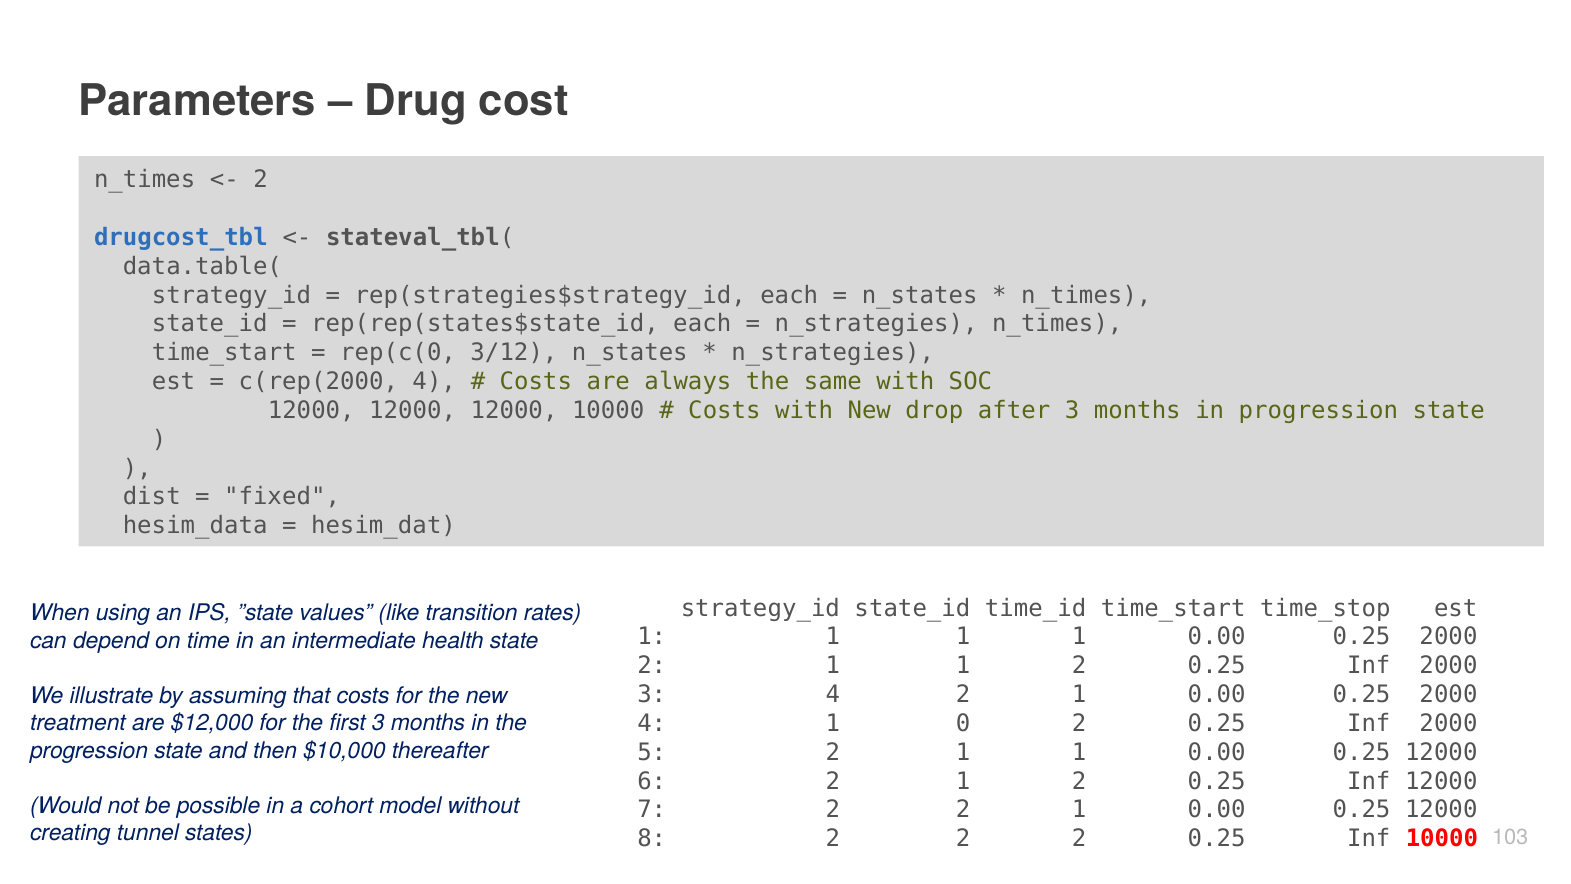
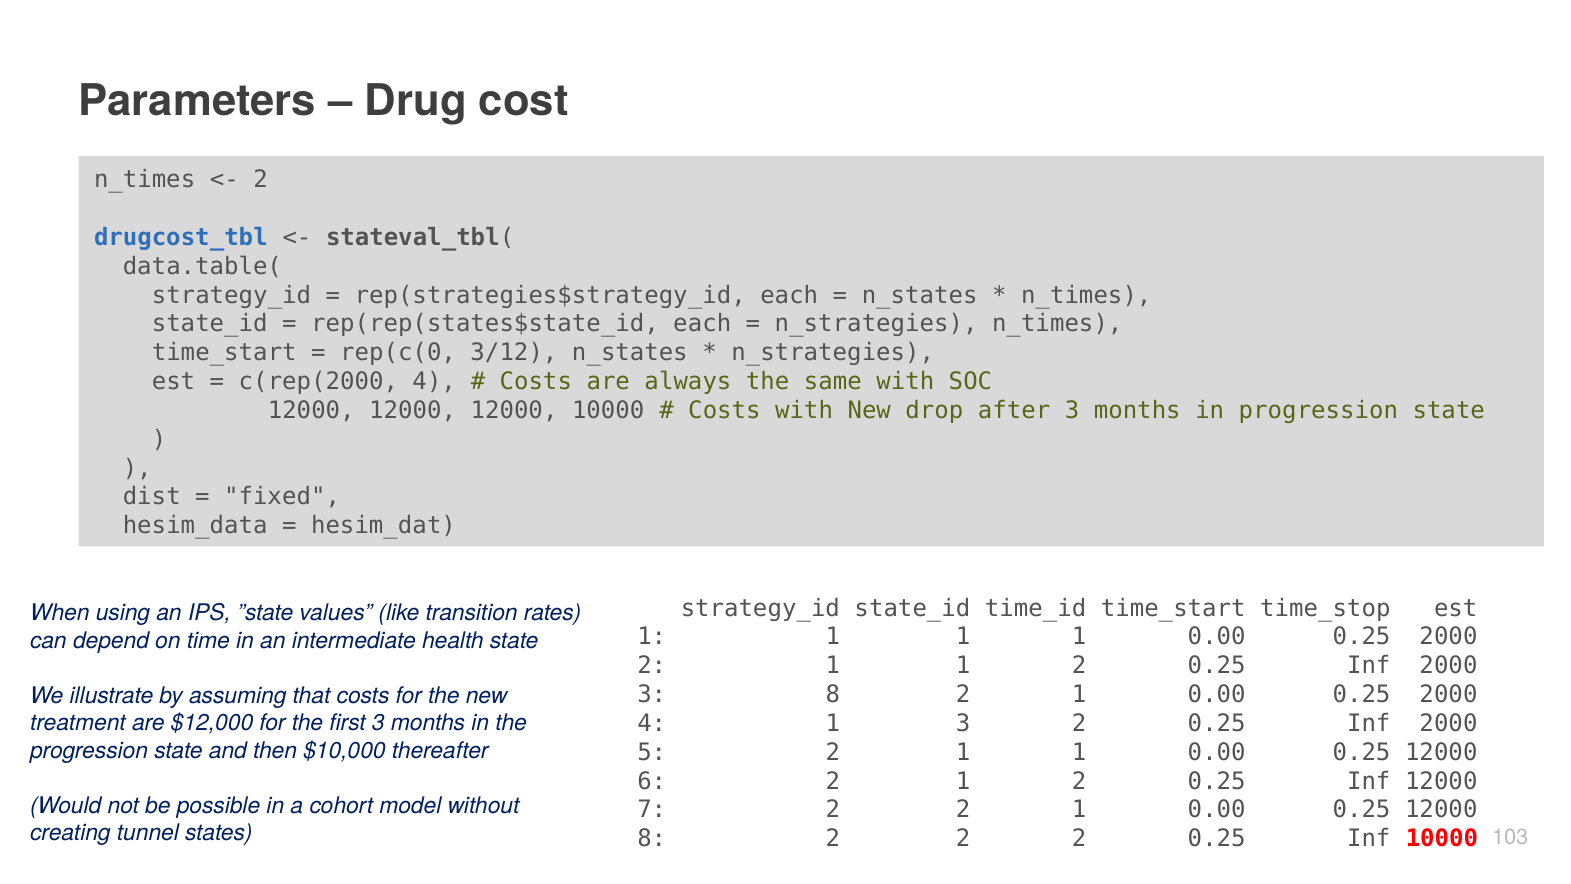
3 4: 4 -> 8
1 0: 0 -> 3
